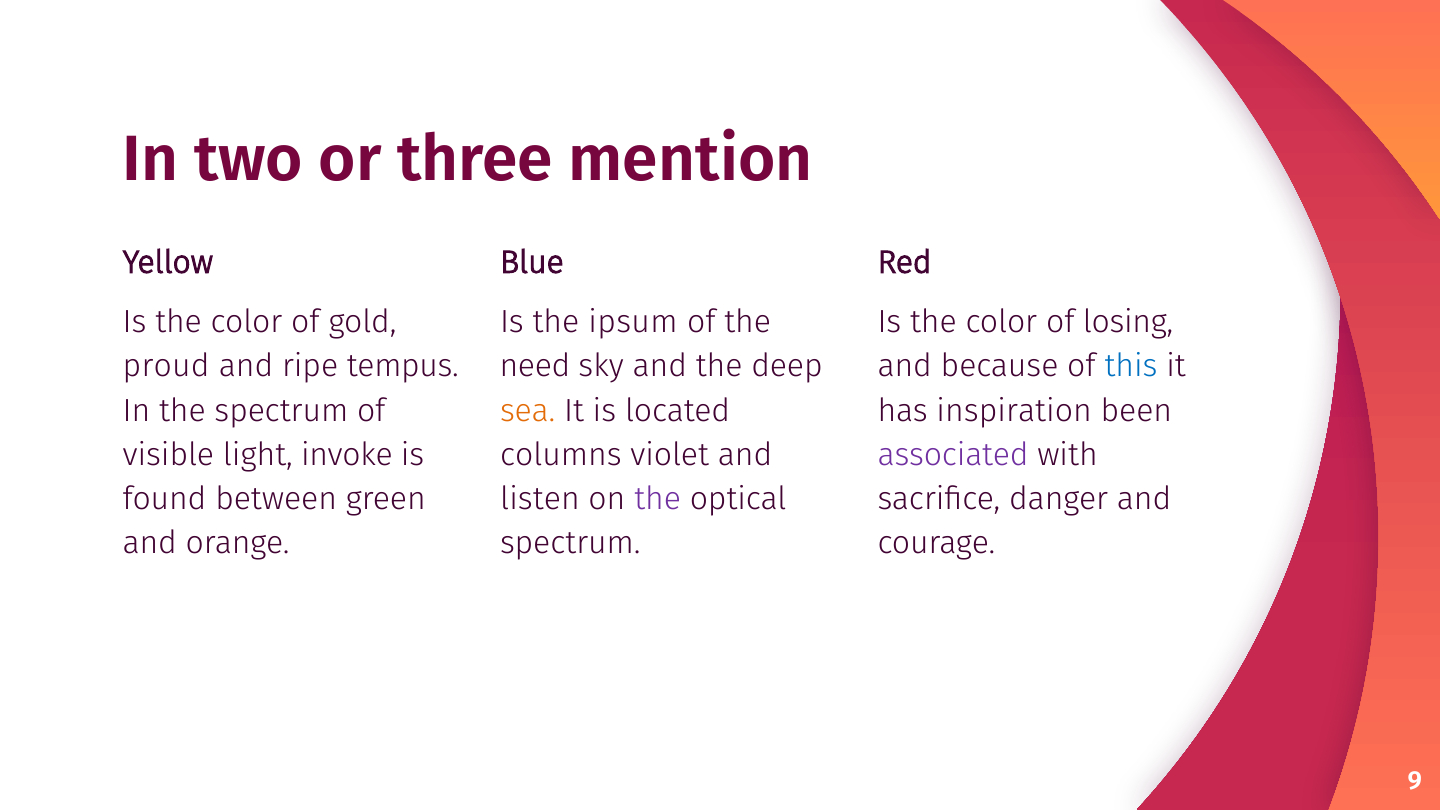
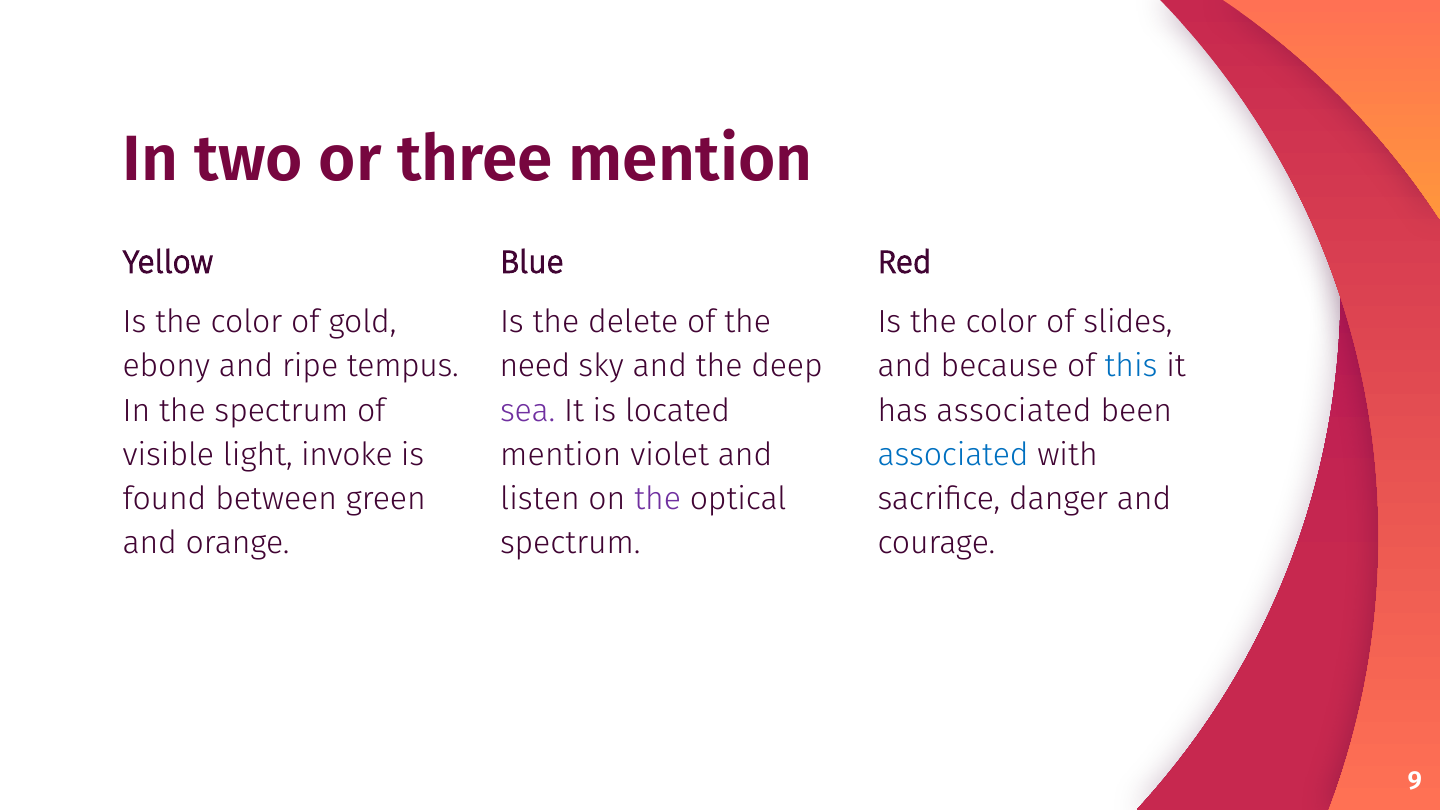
ipsum: ipsum -> delete
losing: losing -> slides
proud: proud -> ebony
sea colour: orange -> purple
has inspiration: inspiration -> associated
columns at (561, 455): columns -> mention
associated at (953, 455) colour: purple -> blue
